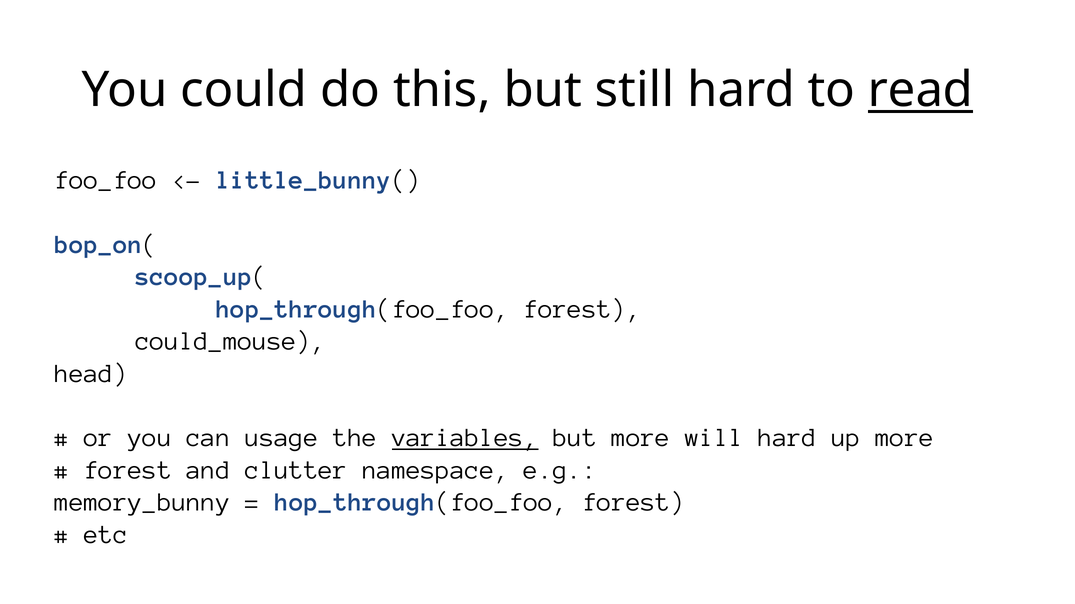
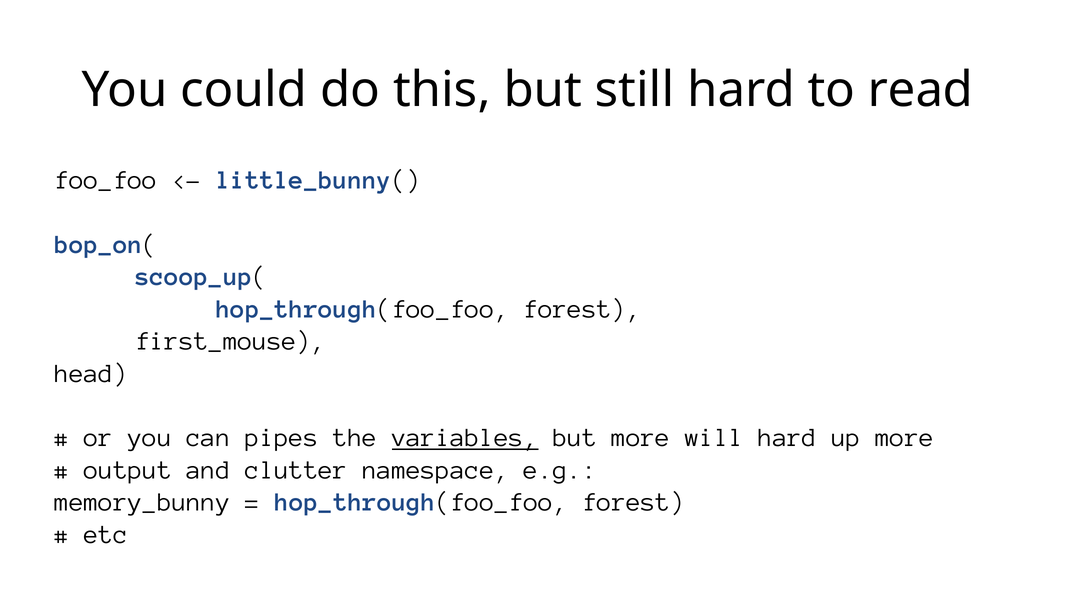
read underline: present -> none
could_mouse: could_mouse -> first_mouse
usage: usage -> pipes
forest at (128, 470): forest -> output
